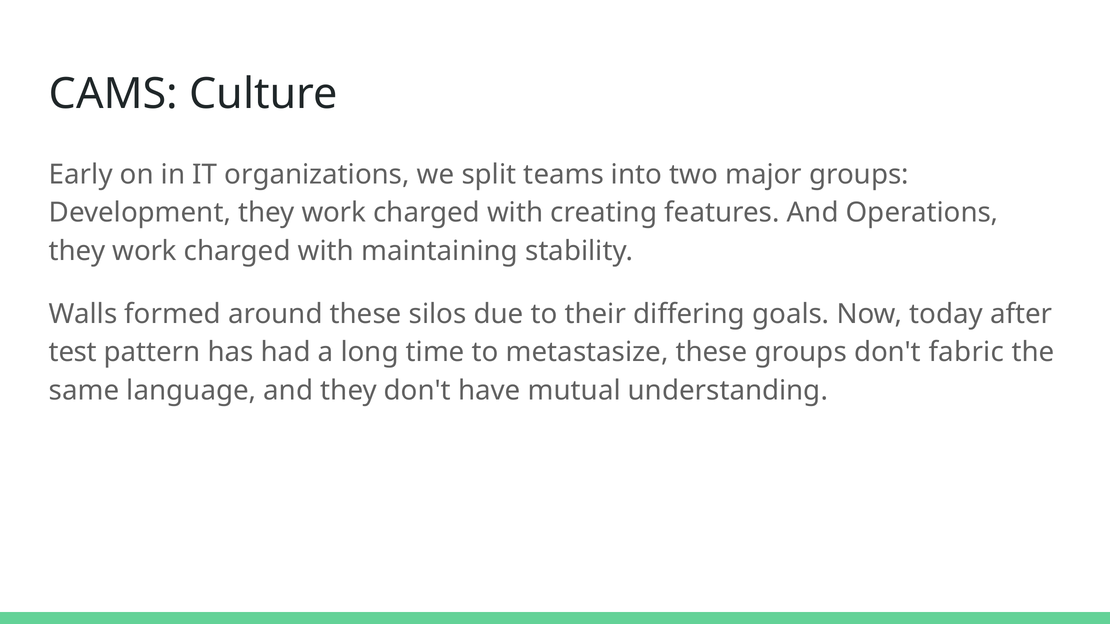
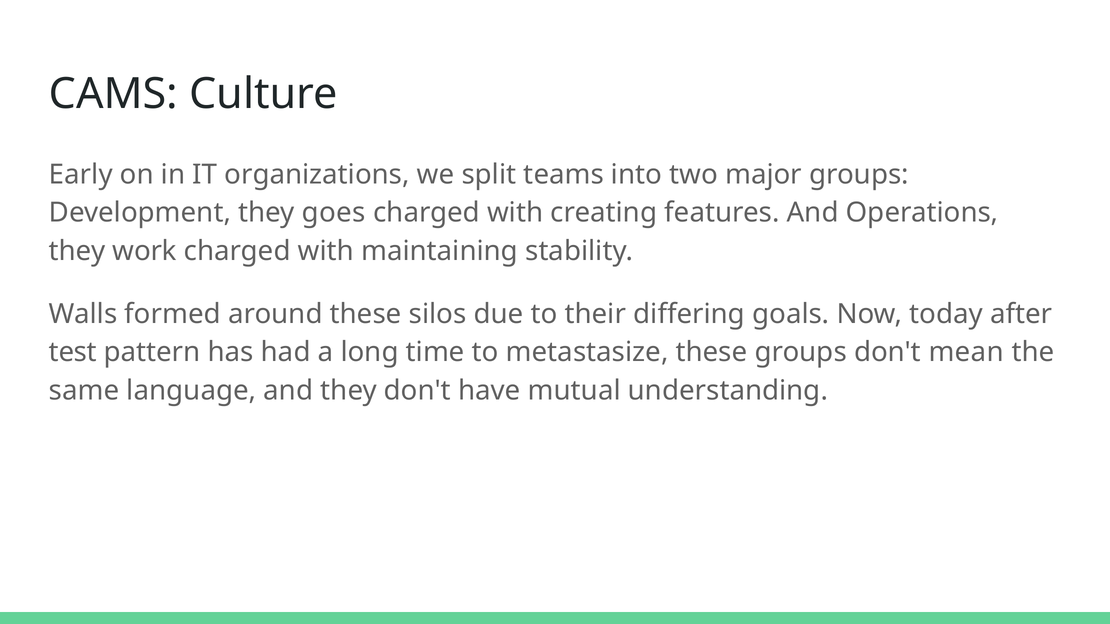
Development they work: work -> goes
fabric: fabric -> mean
